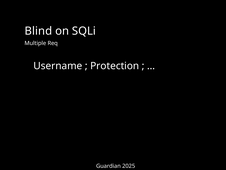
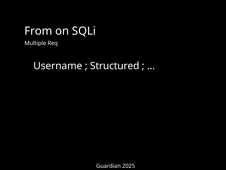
Blind: Blind -> From
Protection: Protection -> Structured
